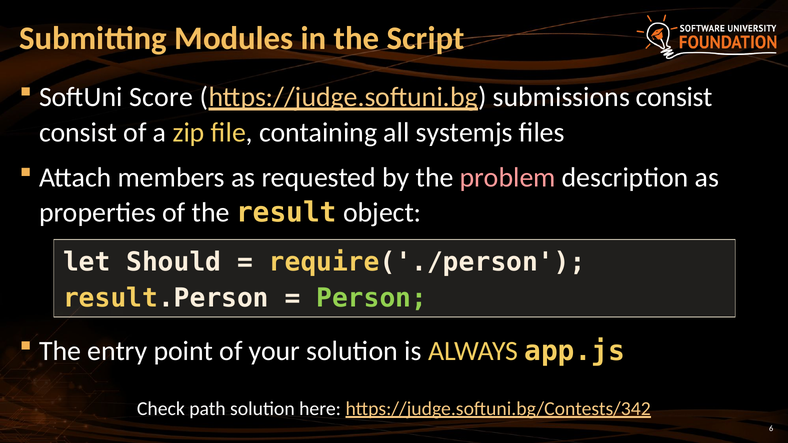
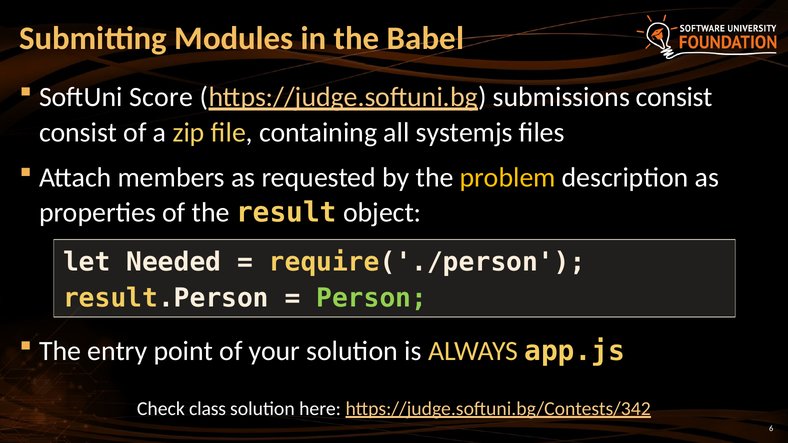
Script: Script -> Babel
problem colour: pink -> yellow
Should: Should -> Needed
path: path -> class
